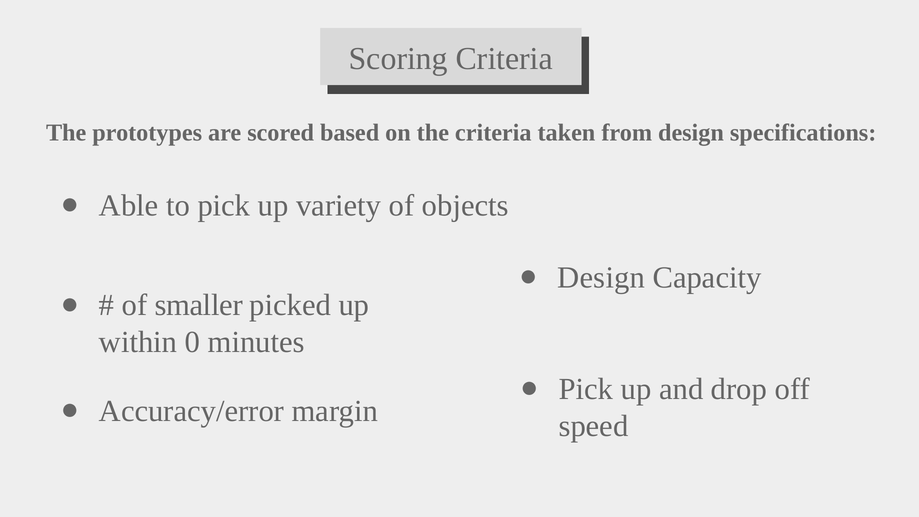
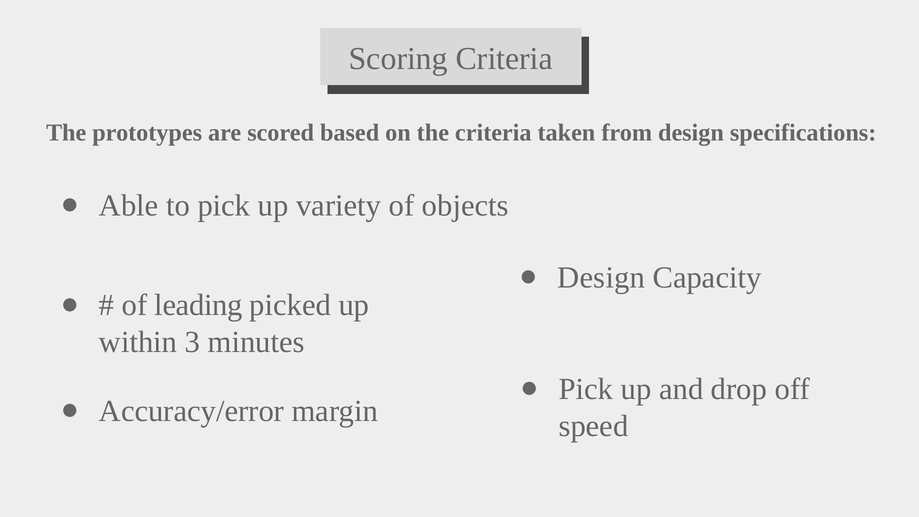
smaller: smaller -> leading
0: 0 -> 3
